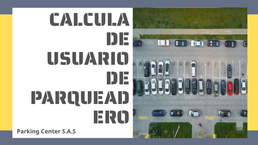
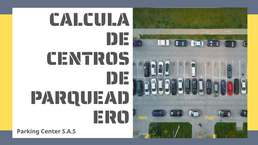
USUARIO: USUARIO -> CENTROS
